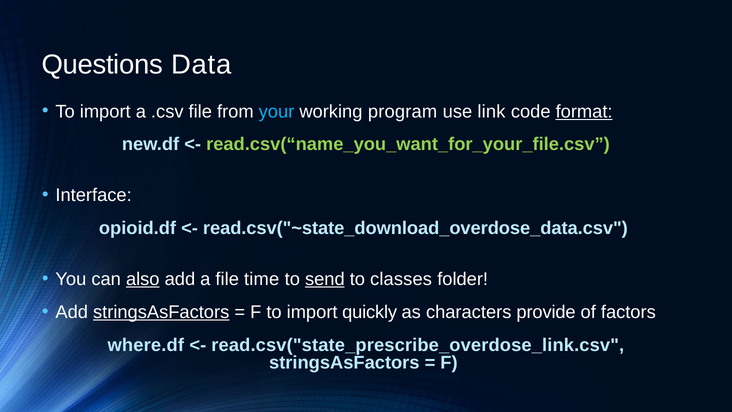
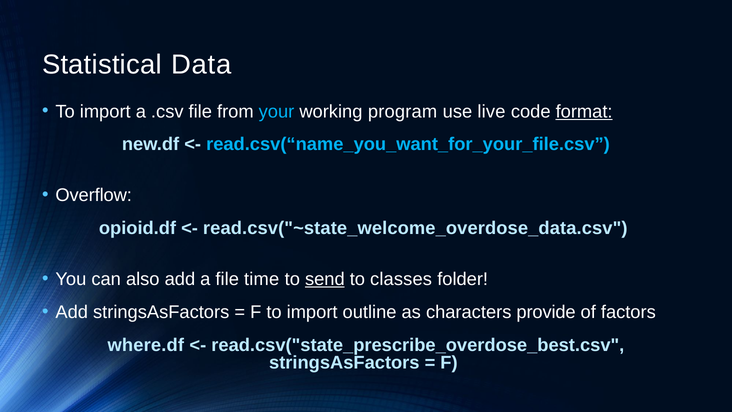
Questions: Questions -> Statistical
link: link -> live
read.csv(“name_you_want_for_your_file.csv colour: light green -> light blue
Interface: Interface -> Overflow
read.csv("~state_download_overdose_data.csv: read.csv("~state_download_overdose_data.csv -> read.csv("~state_welcome_overdose_data.csv
also underline: present -> none
stringsAsFactors at (161, 312) underline: present -> none
quickly: quickly -> outline
read.csv("state_prescribe_overdose_link.csv: read.csv("state_prescribe_overdose_link.csv -> read.csv("state_prescribe_overdose_best.csv
